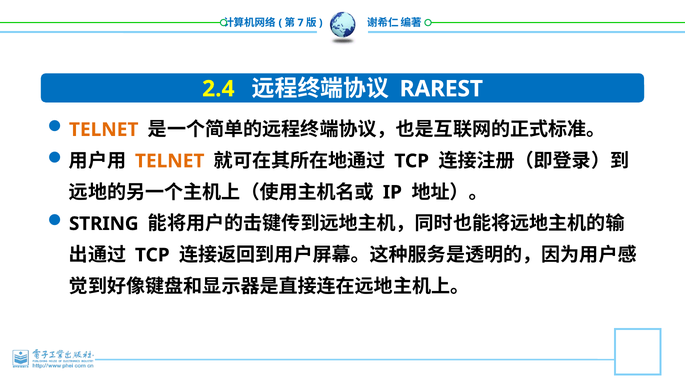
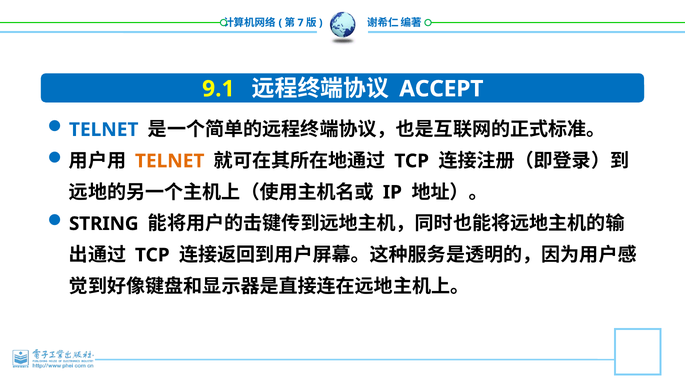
2.4: 2.4 -> 9.1
RAREST: RAREST -> ACCEPT
TELNET at (104, 130) colour: orange -> blue
